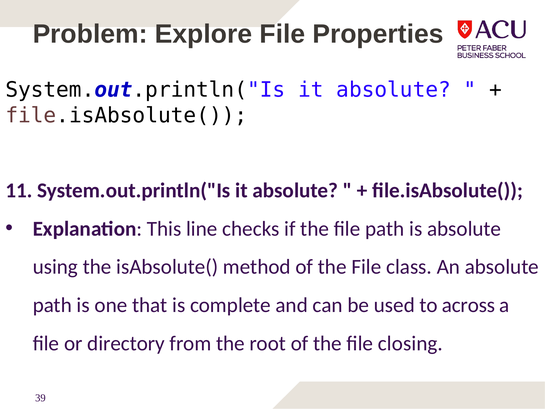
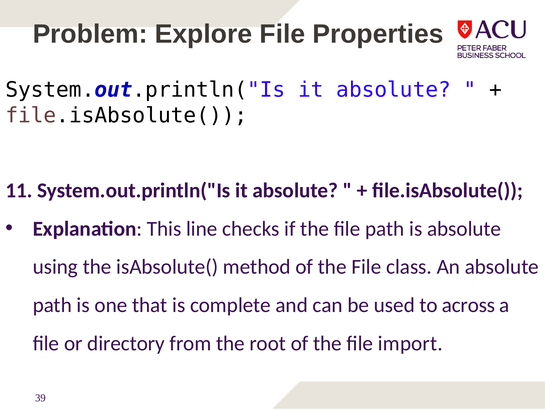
closing: closing -> import
